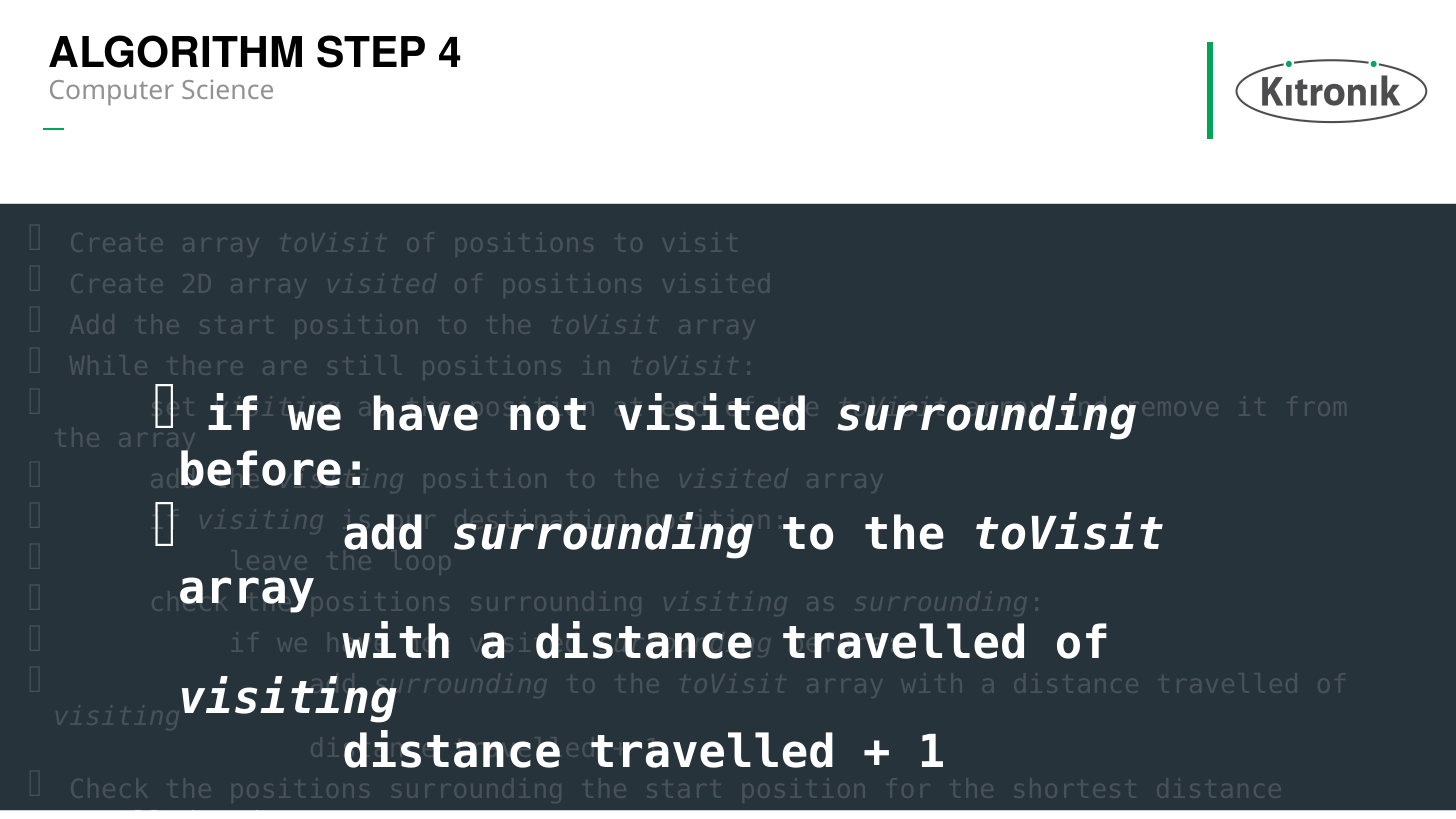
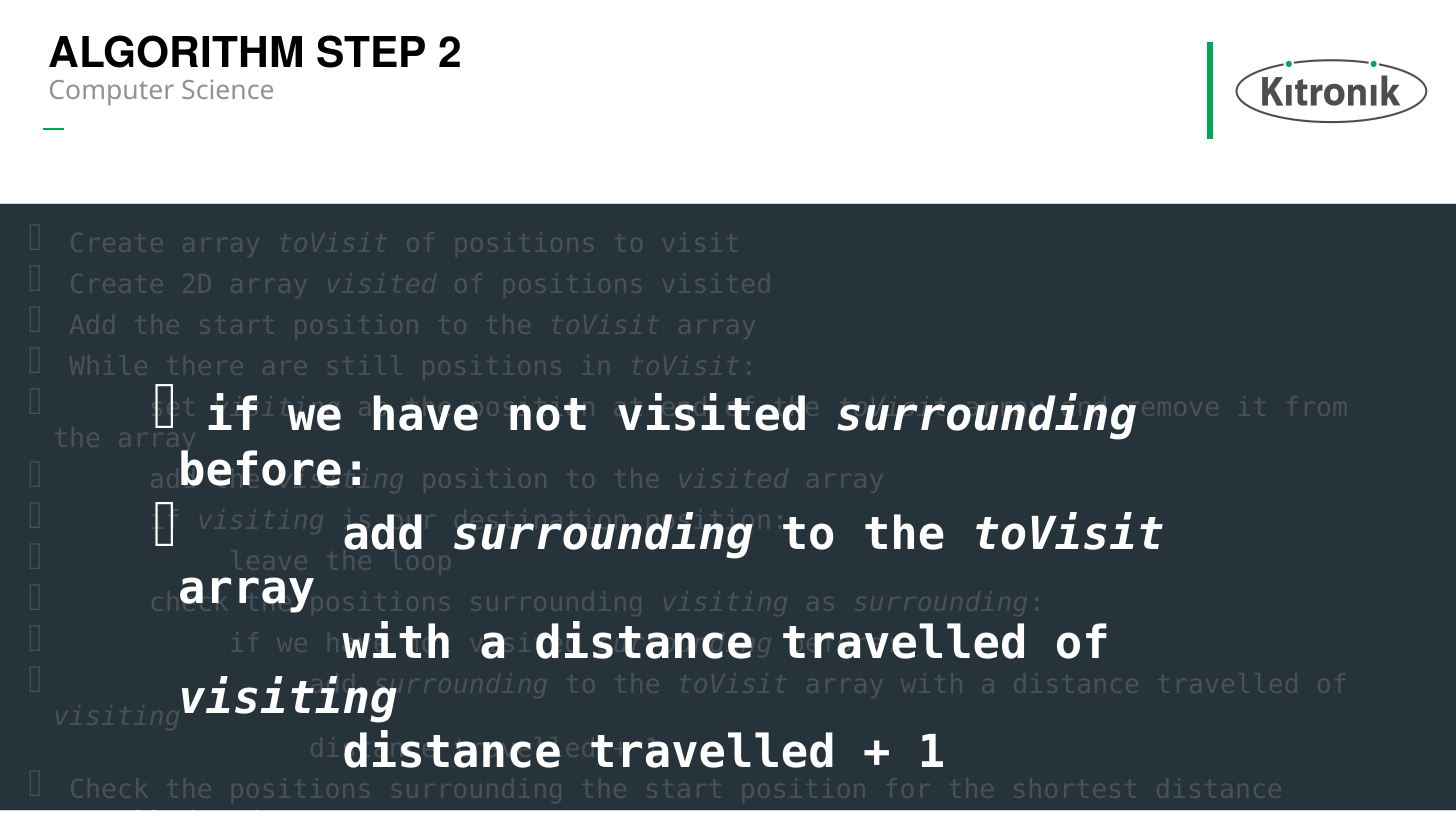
4: 4 -> 2
